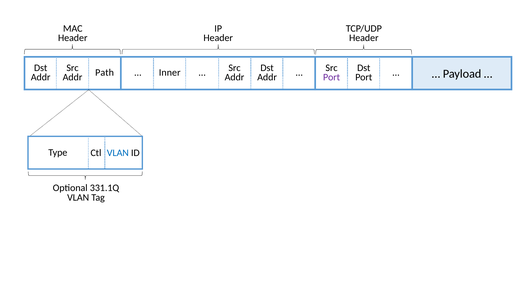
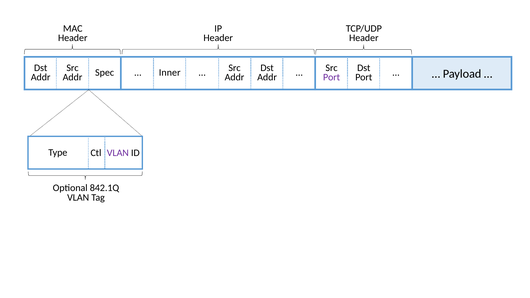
Path: Path -> Spec
VLAN at (118, 153) colour: blue -> purple
331.1Q: 331.1Q -> 842.1Q
